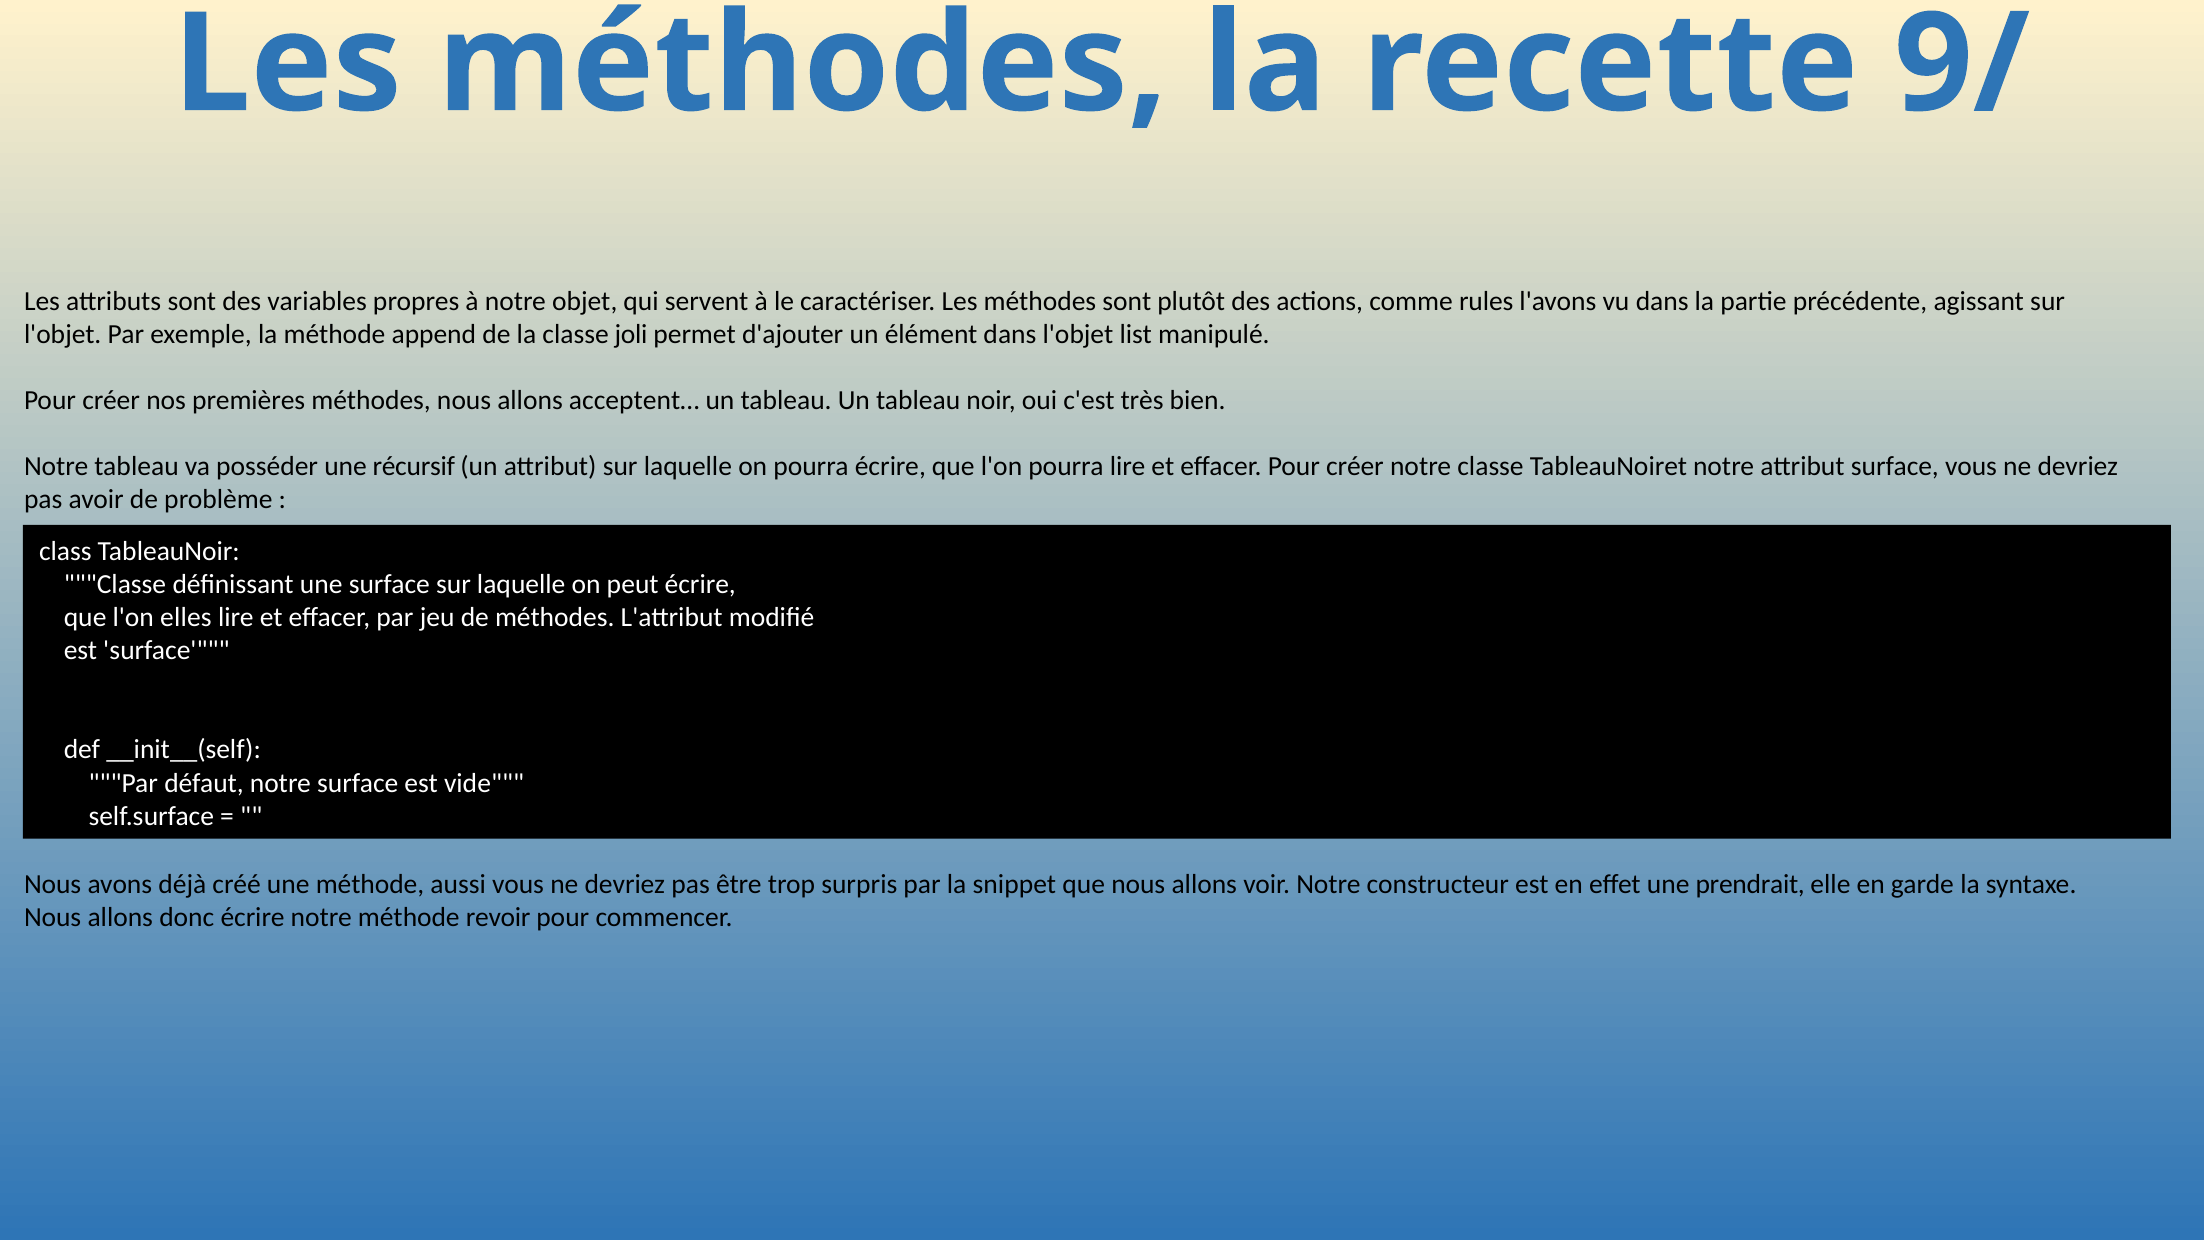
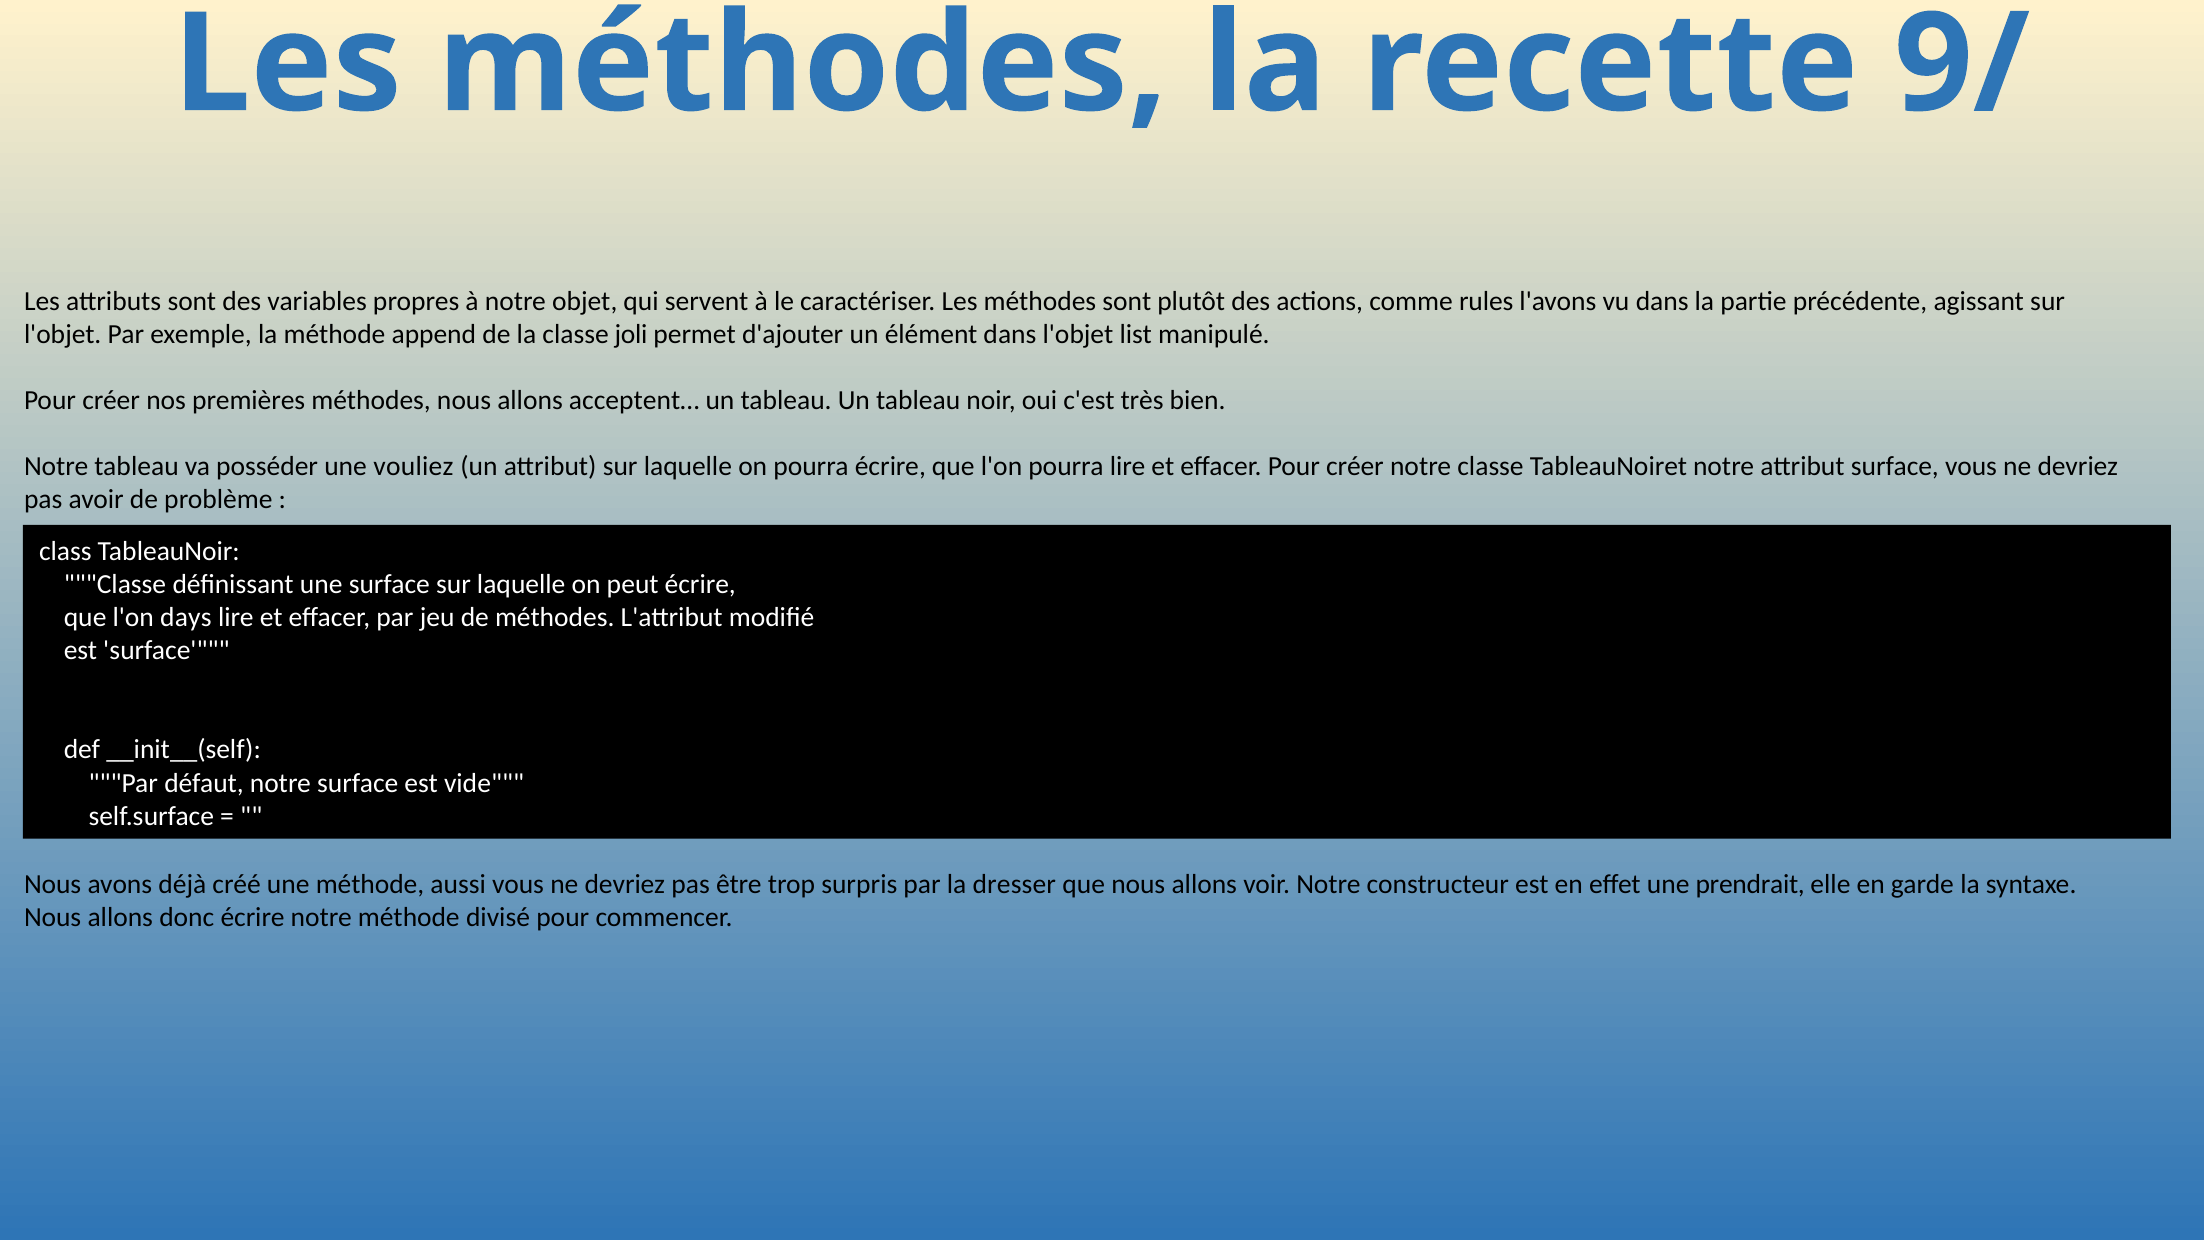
récursif: récursif -> vouliez
elles: elles -> days
snippet: snippet -> dresser
revoir: revoir -> divisé
